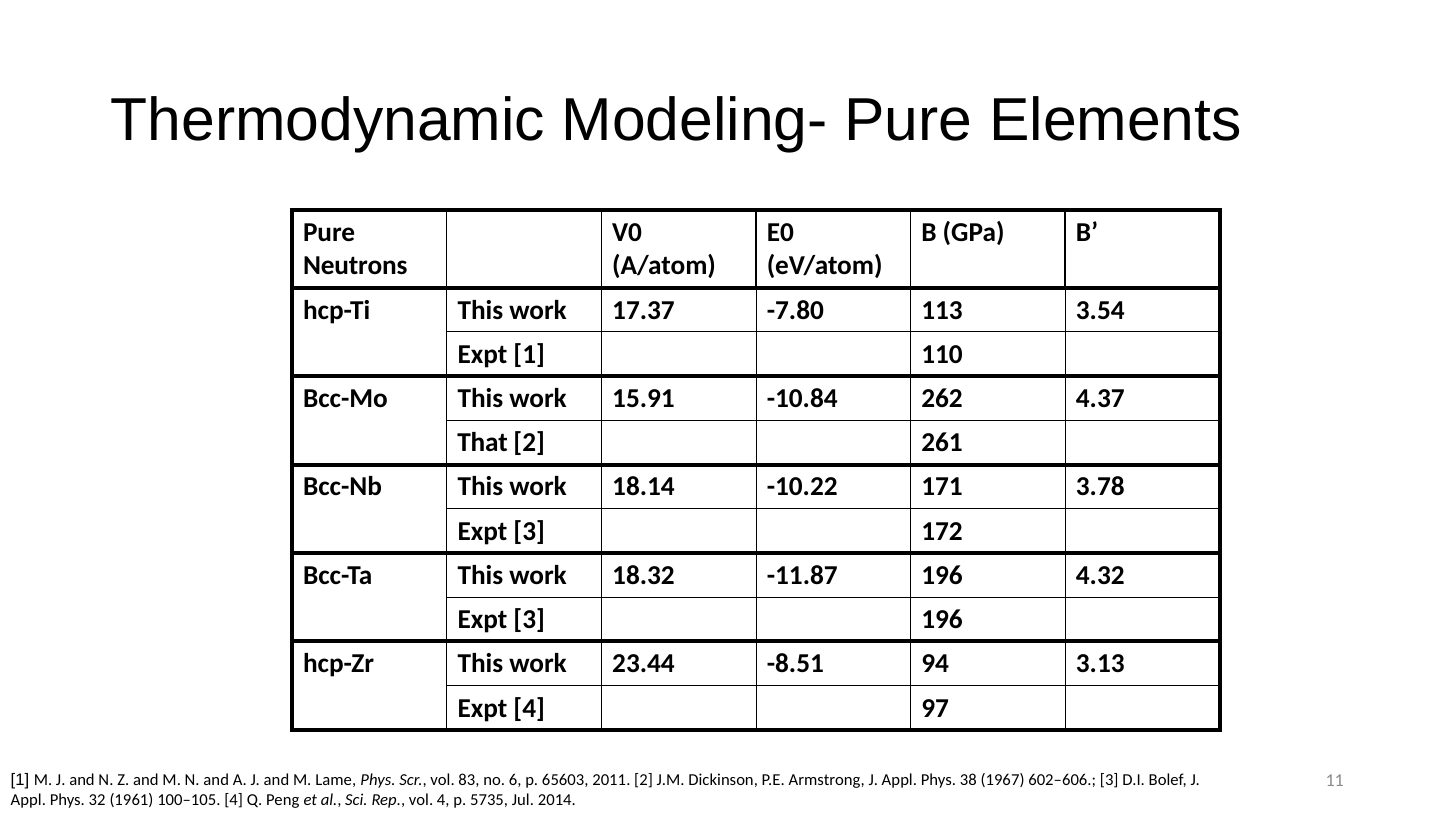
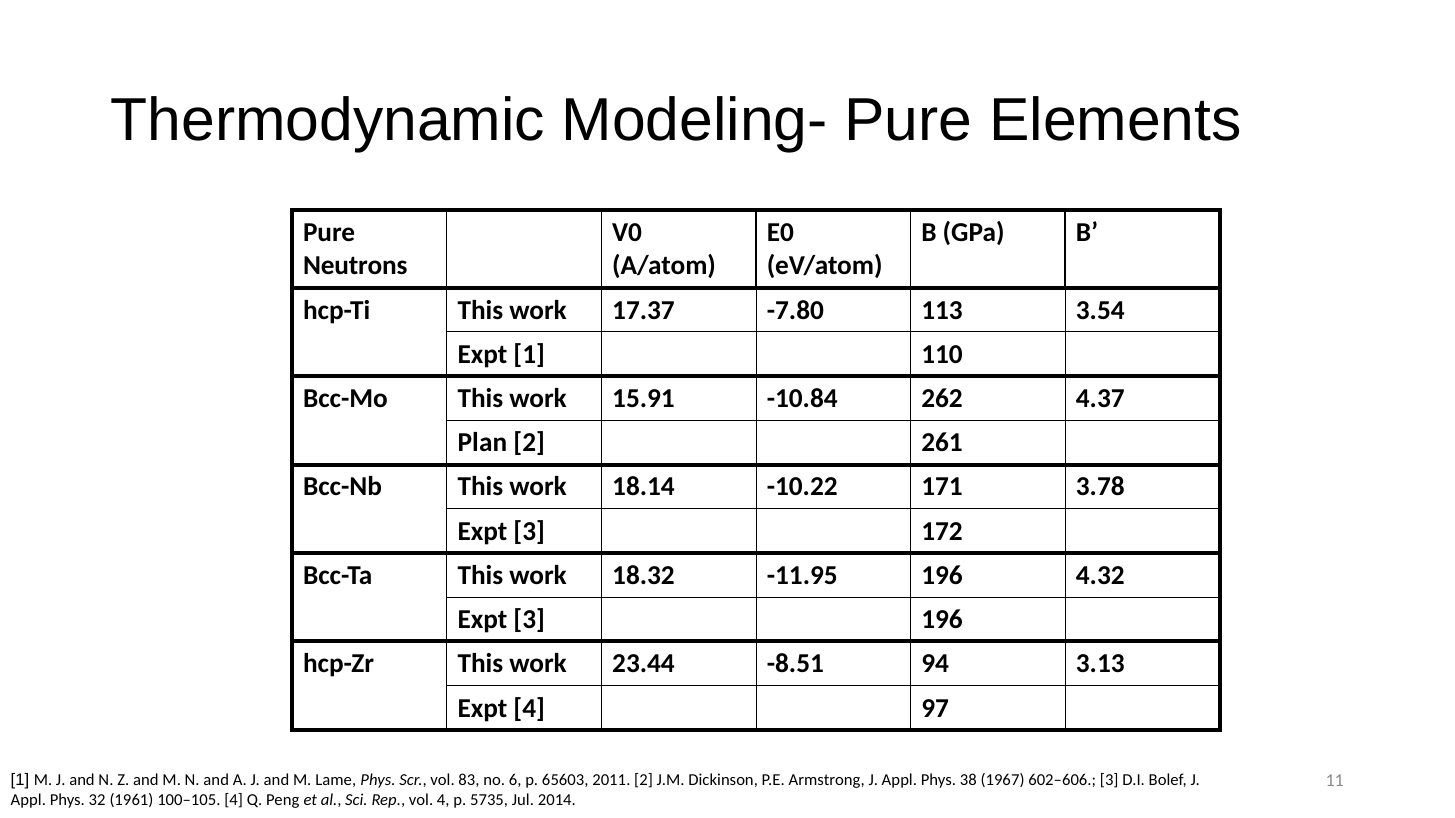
That: That -> Plan
-11.87: -11.87 -> -11.95
